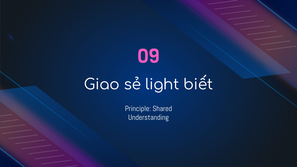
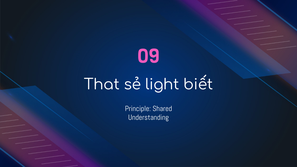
Giao: Giao -> That
